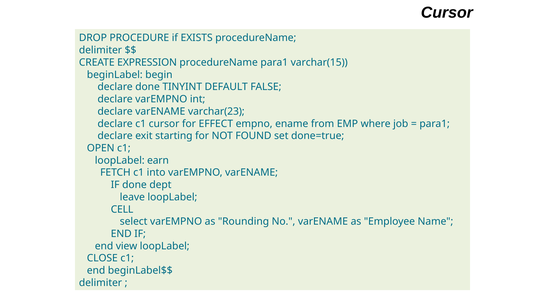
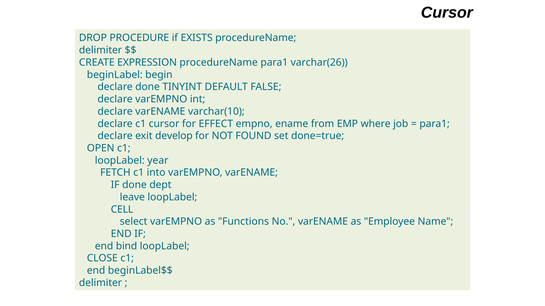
varchar(15: varchar(15 -> varchar(26
varchar(23: varchar(23 -> varchar(10
starting: starting -> develop
earn: earn -> year
Rounding: Rounding -> Functions
view: view -> bind
